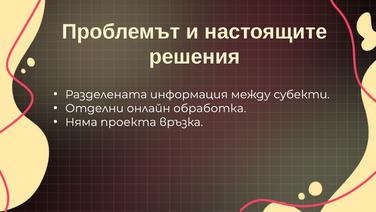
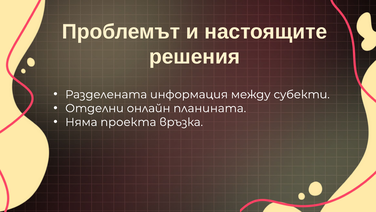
обработка: обработка -> планината
